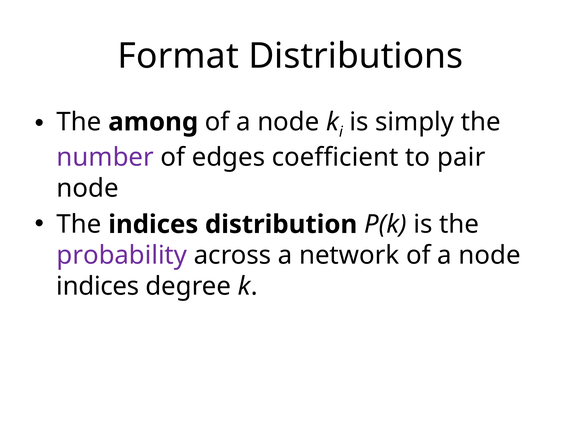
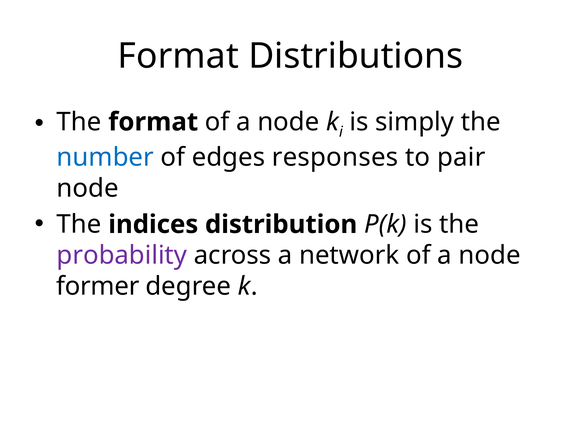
The among: among -> format
number colour: purple -> blue
coefficient: coefficient -> responses
indices at (98, 286): indices -> former
